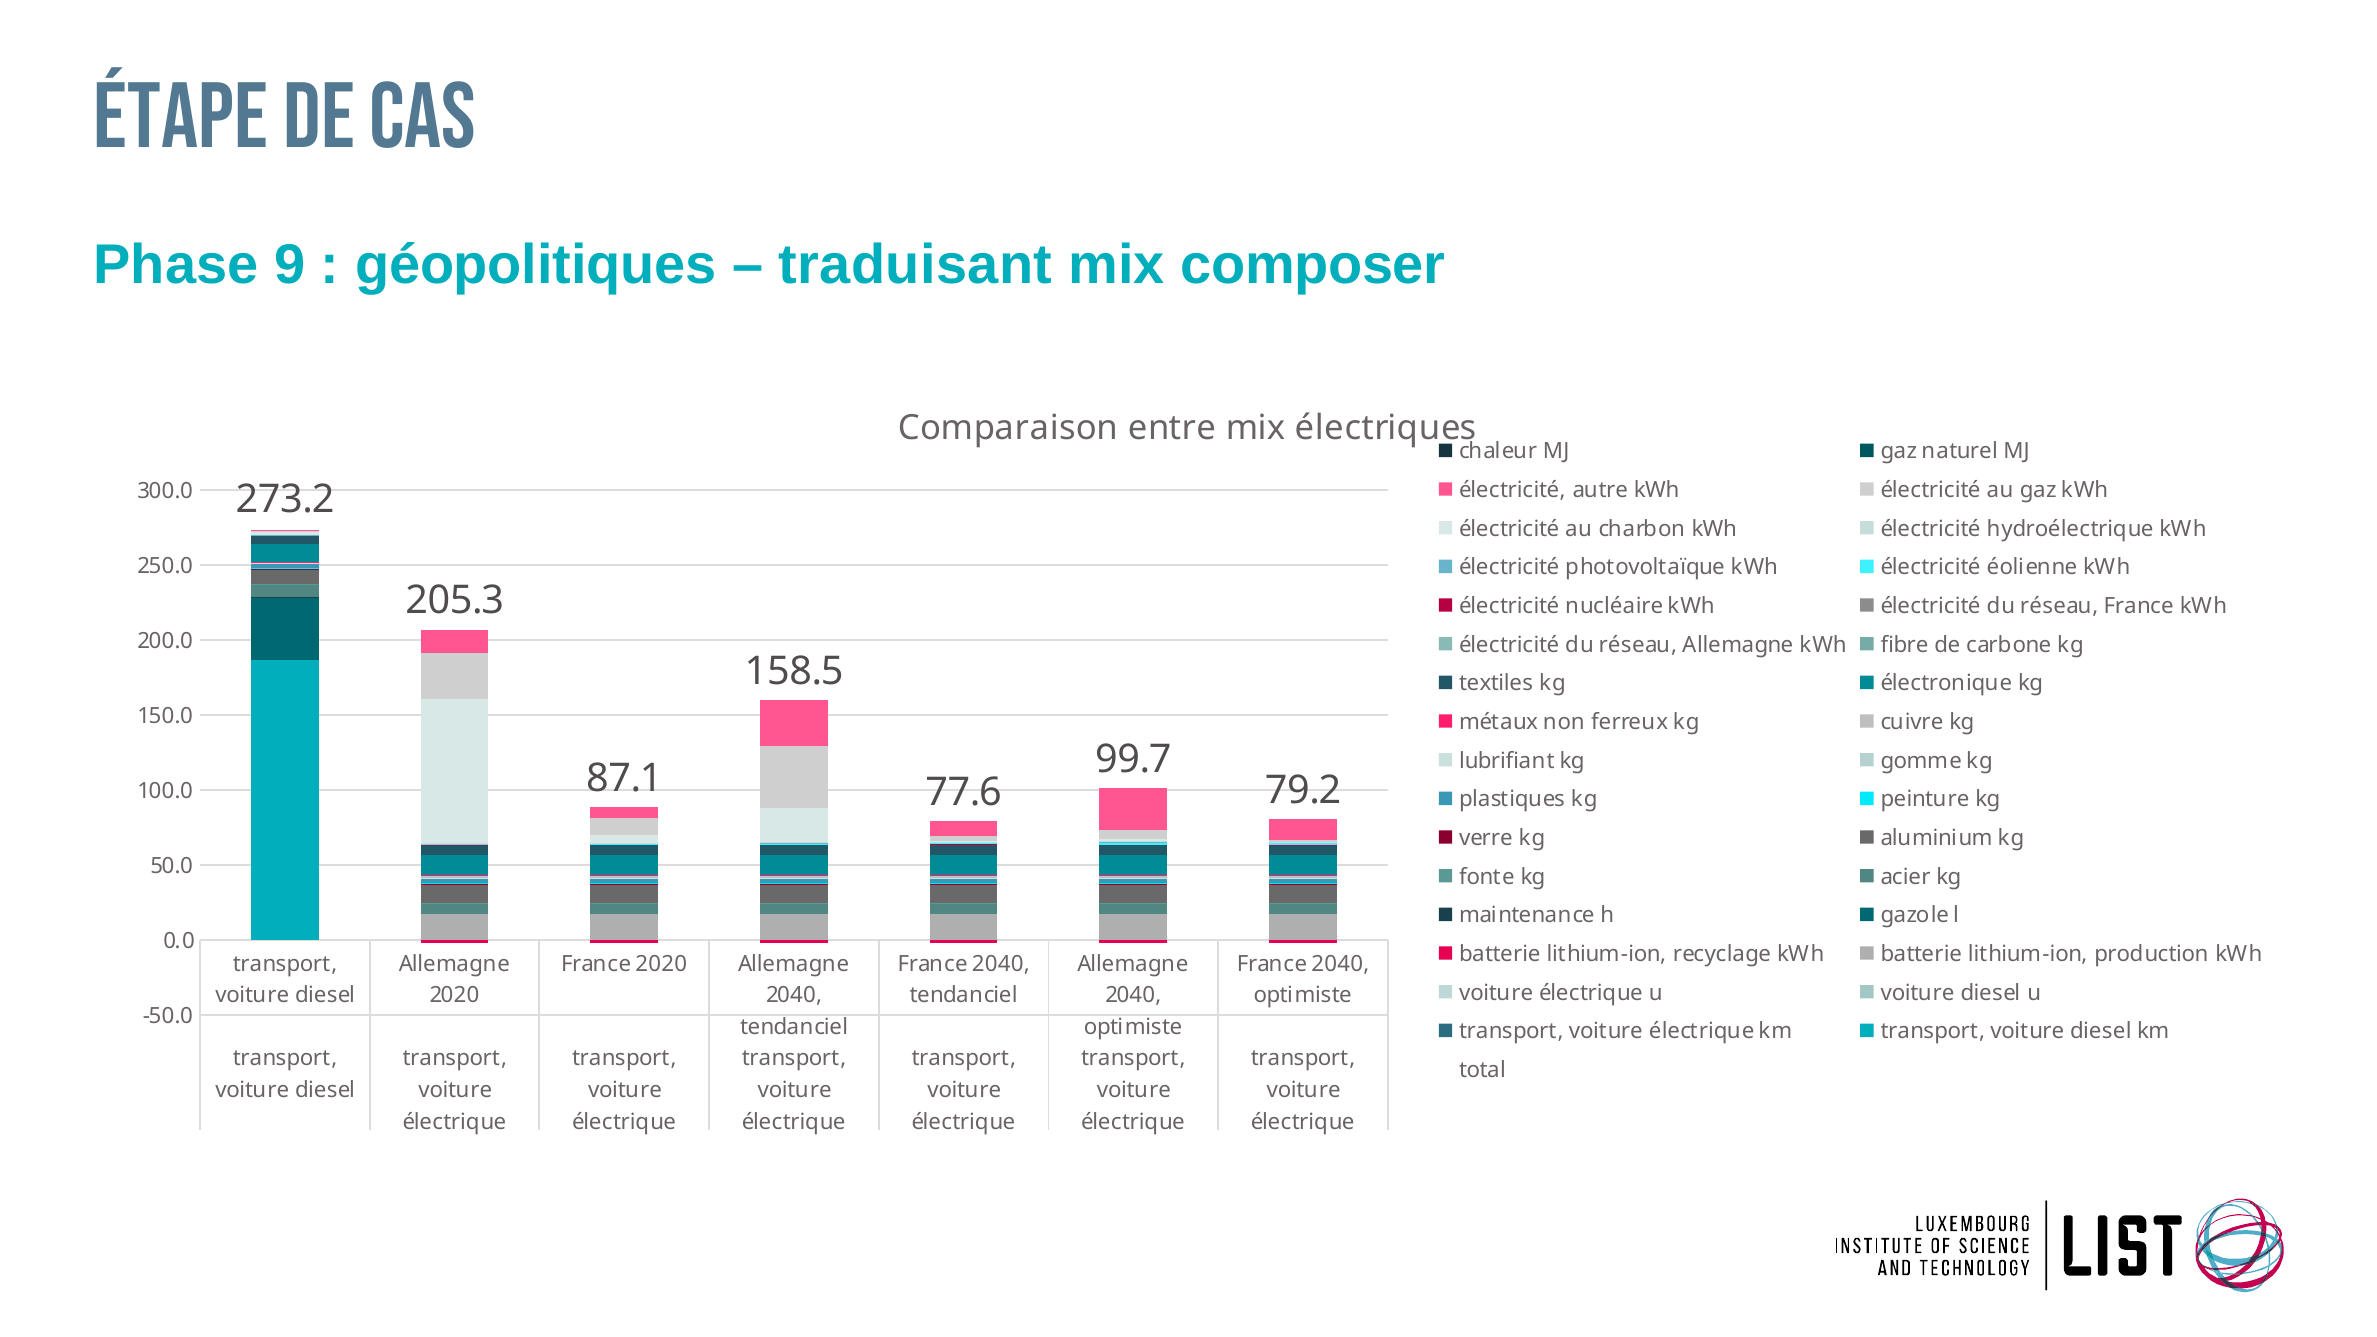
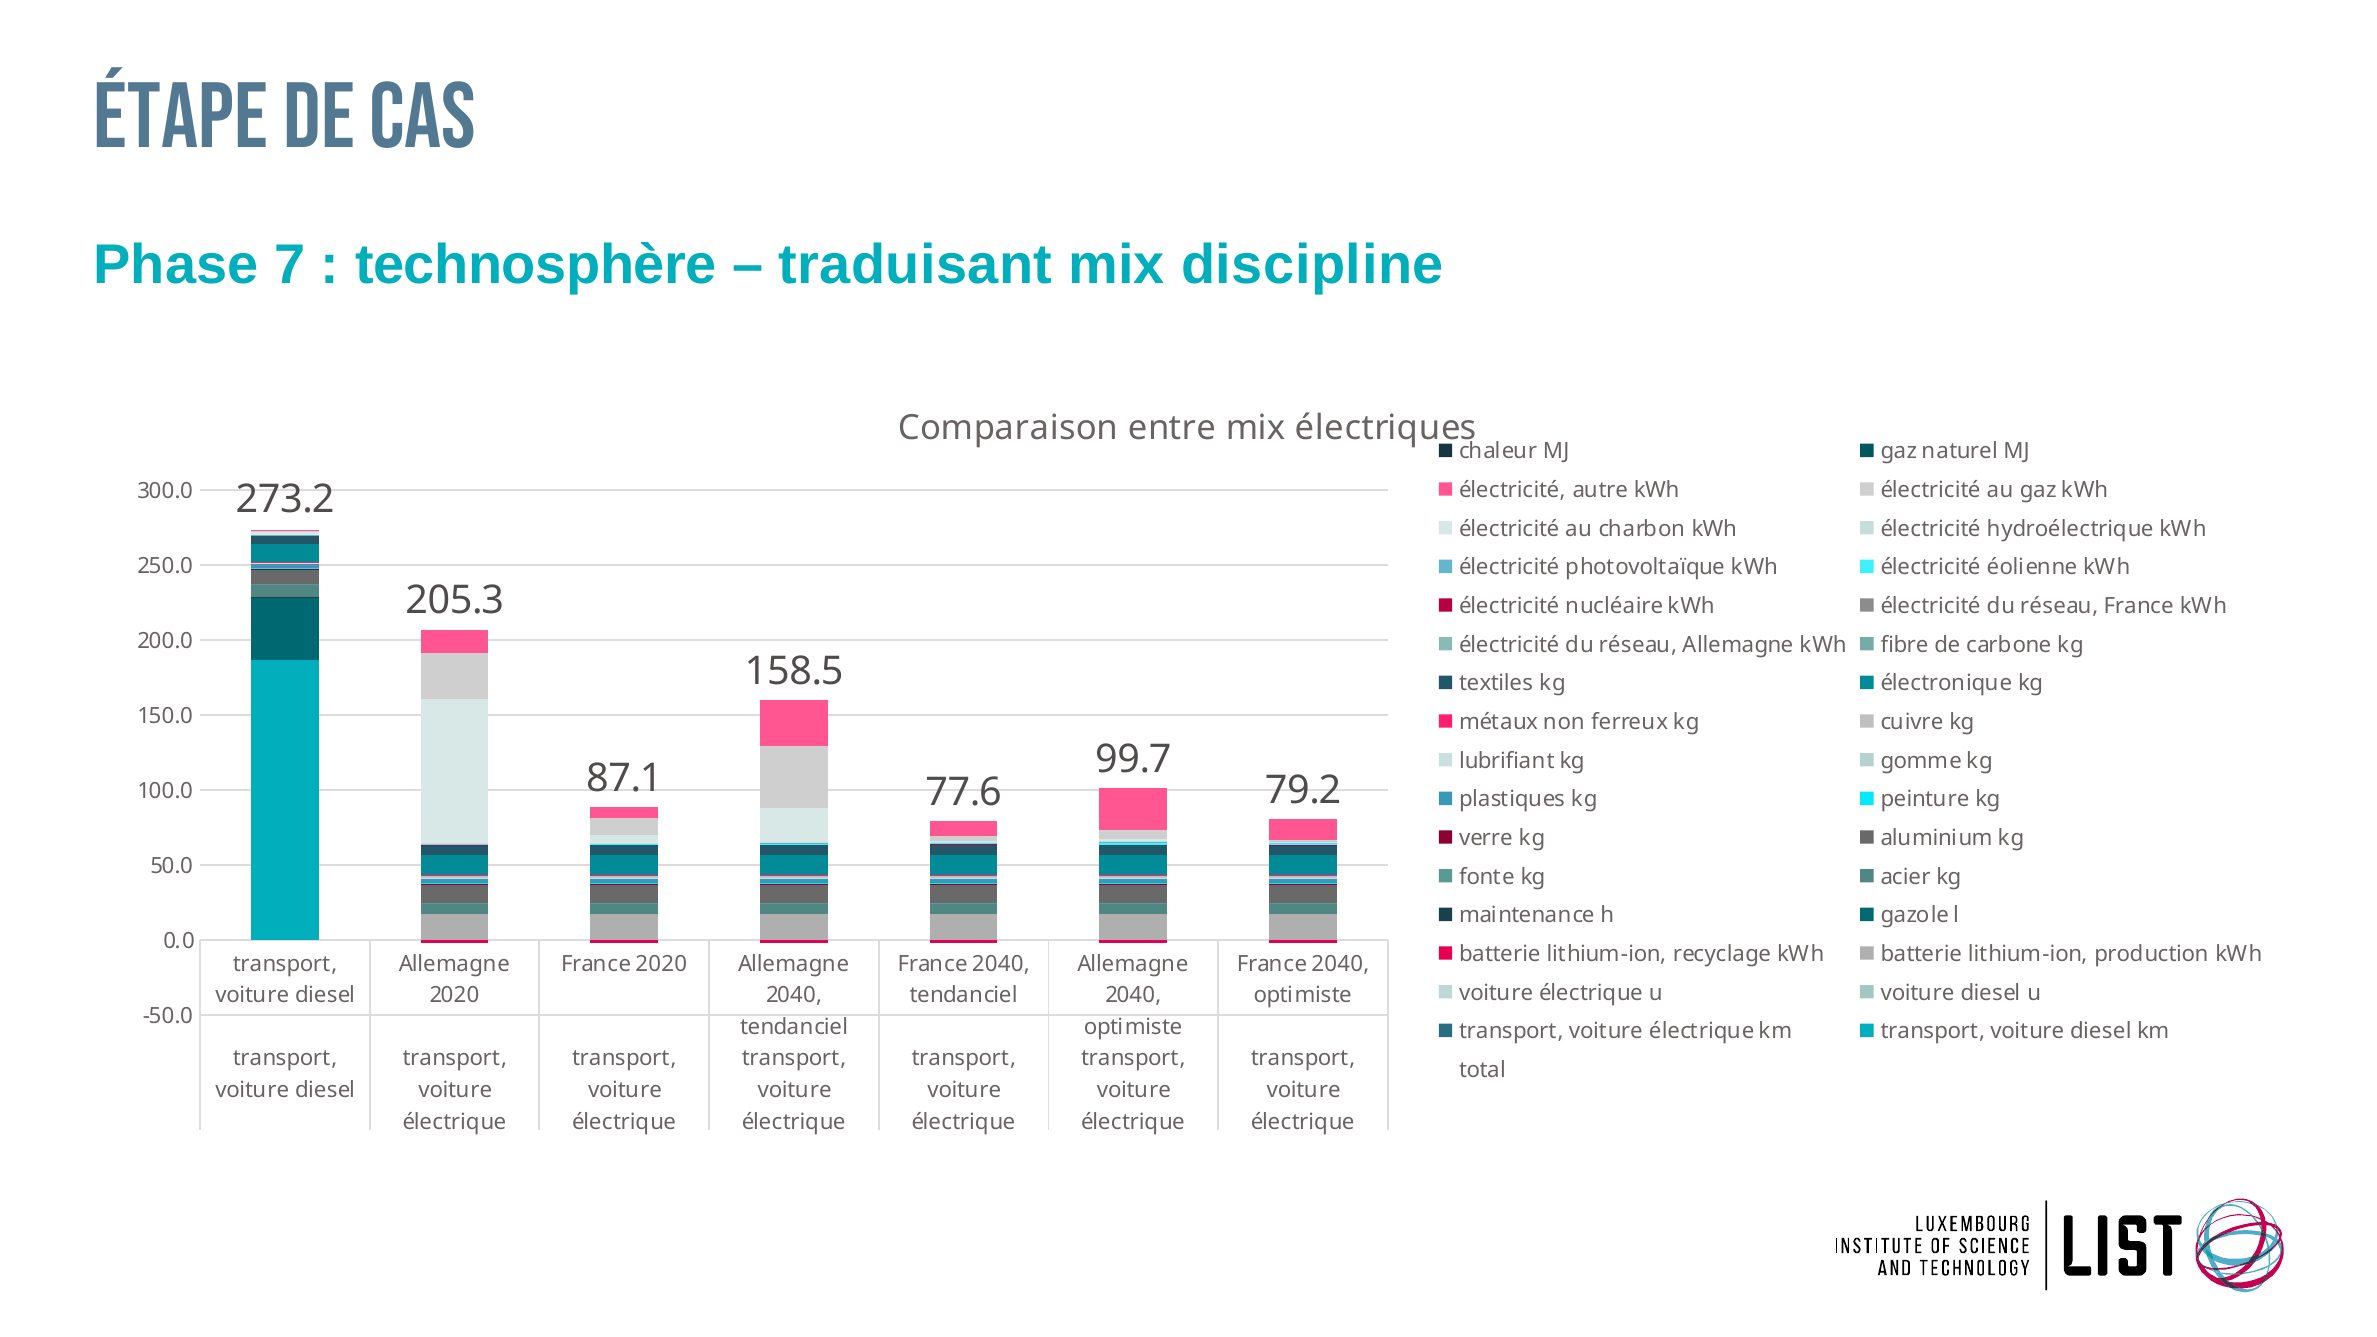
9: 9 -> 7
géopolitiques: géopolitiques -> technosphère
composer: composer -> discipline
